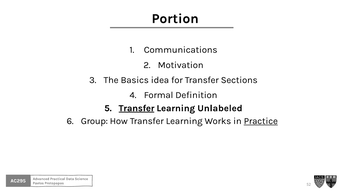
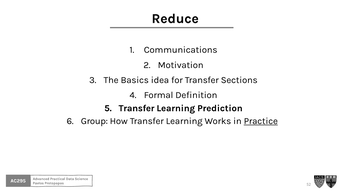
Portion: Portion -> Reduce
Transfer at (137, 108) underline: present -> none
Unlabeled: Unlabeled -> Prediction
